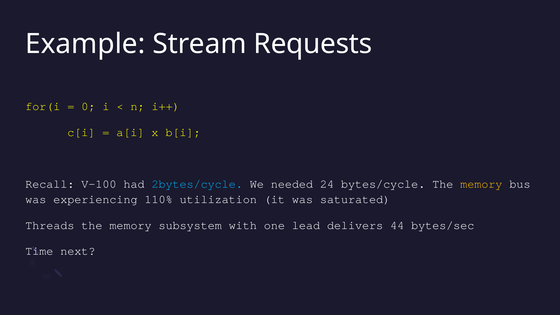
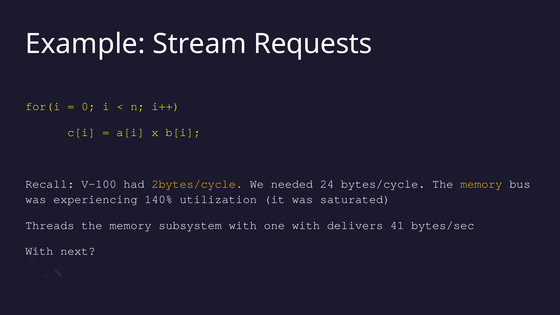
2bytes/cycle colour: light blue -> yellow
110%: 110% -> 140%
one lead: lead -> with
44: 44 -> 41
Time at (39, 251): Time -> With
